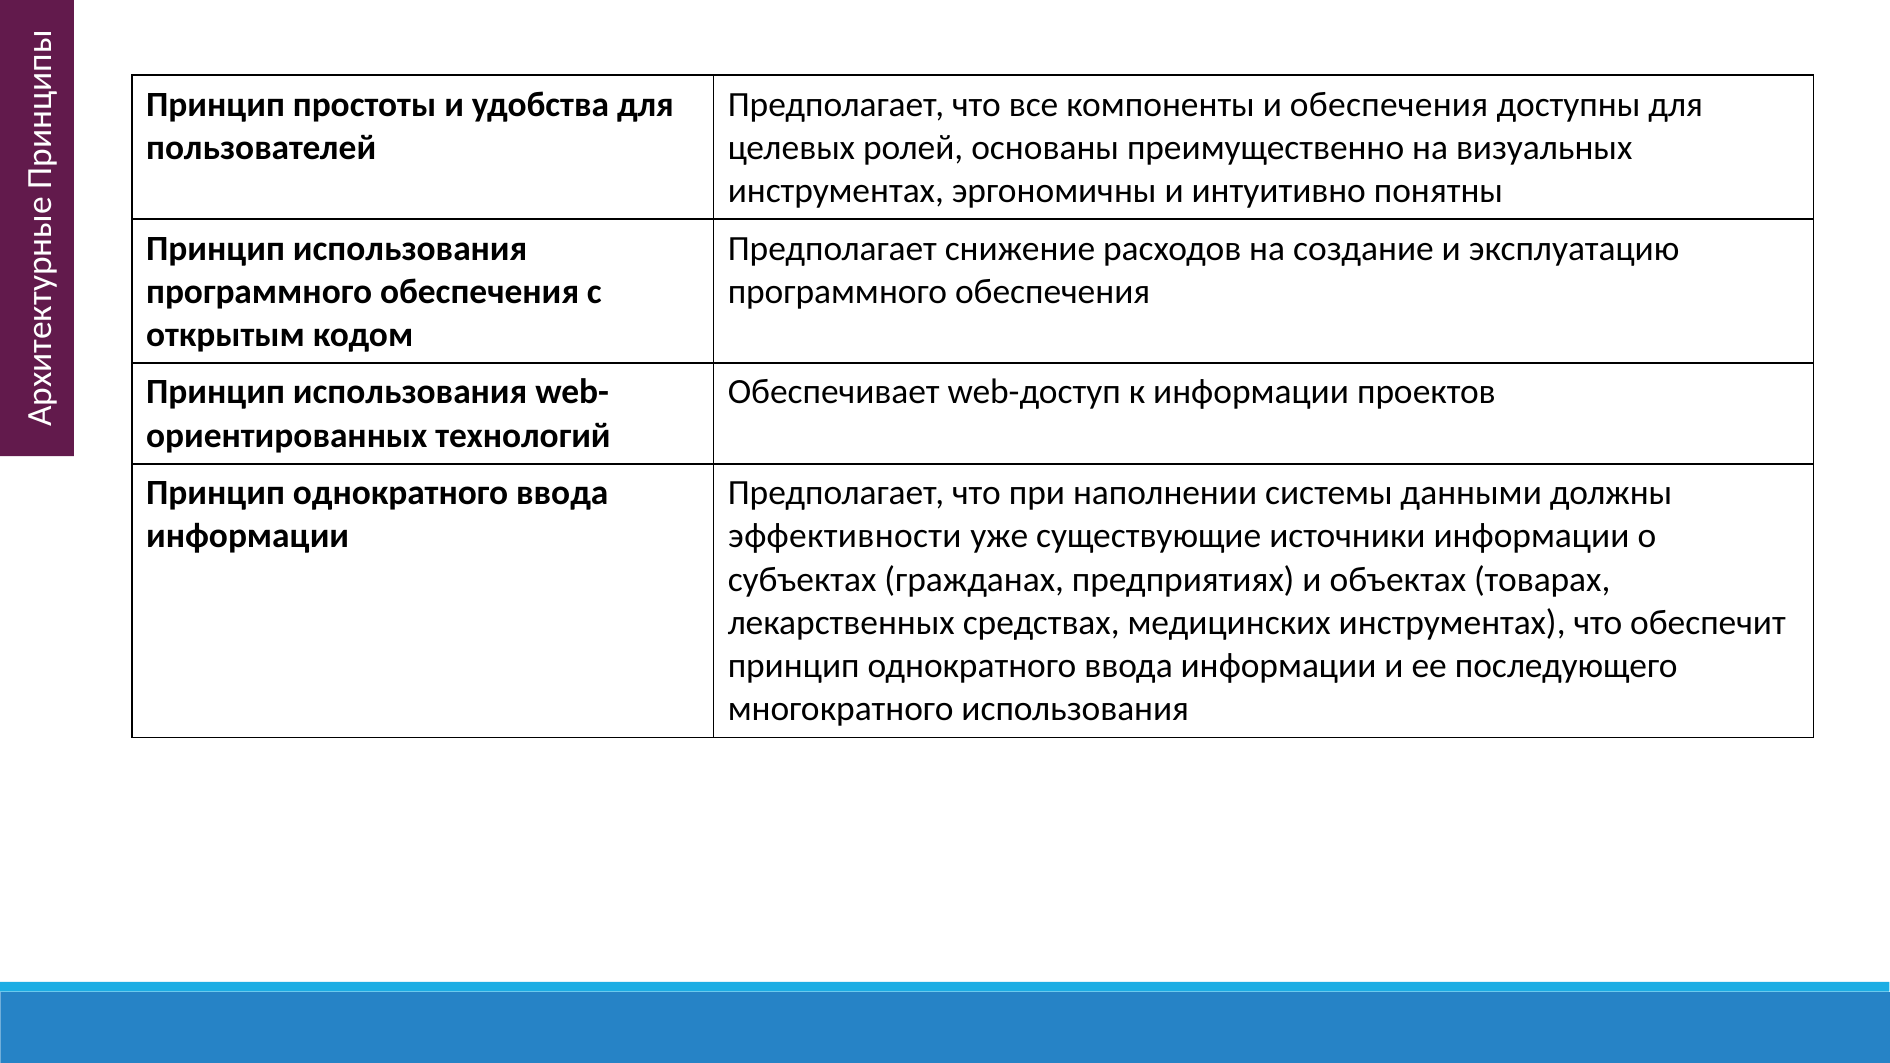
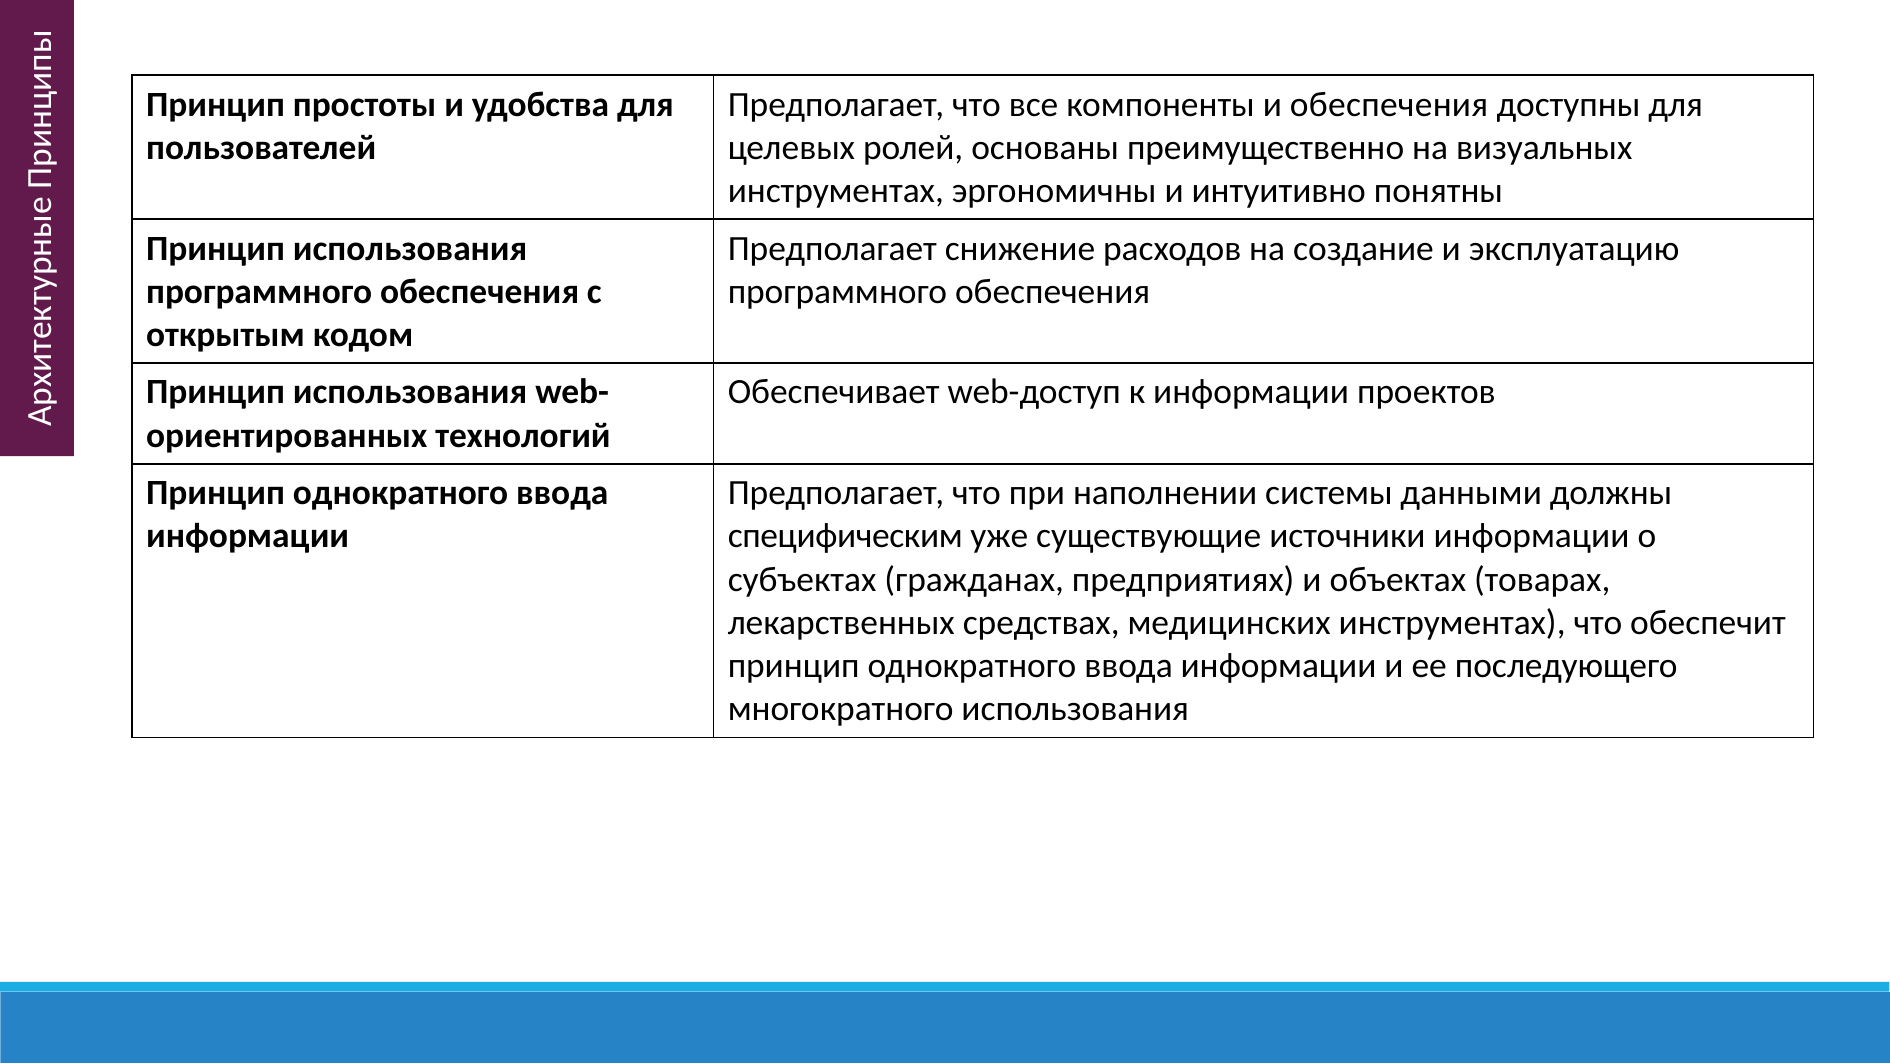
эффективности: эффективности -> специфическим
